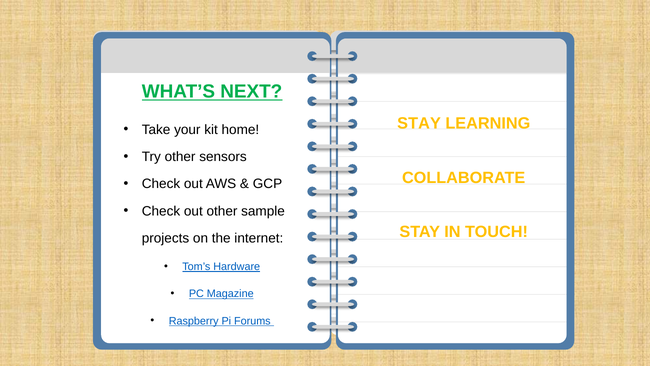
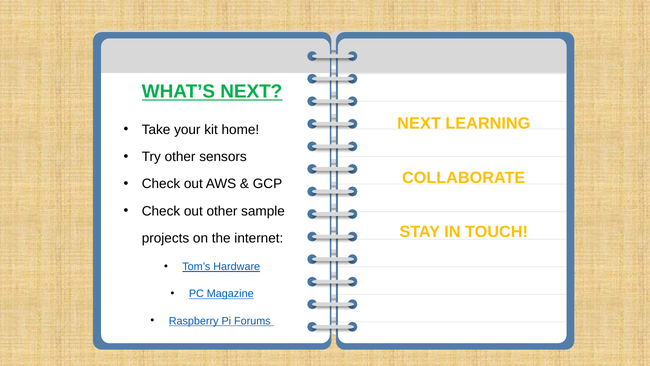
STAY at (419, 123): STAY -> NEXT
